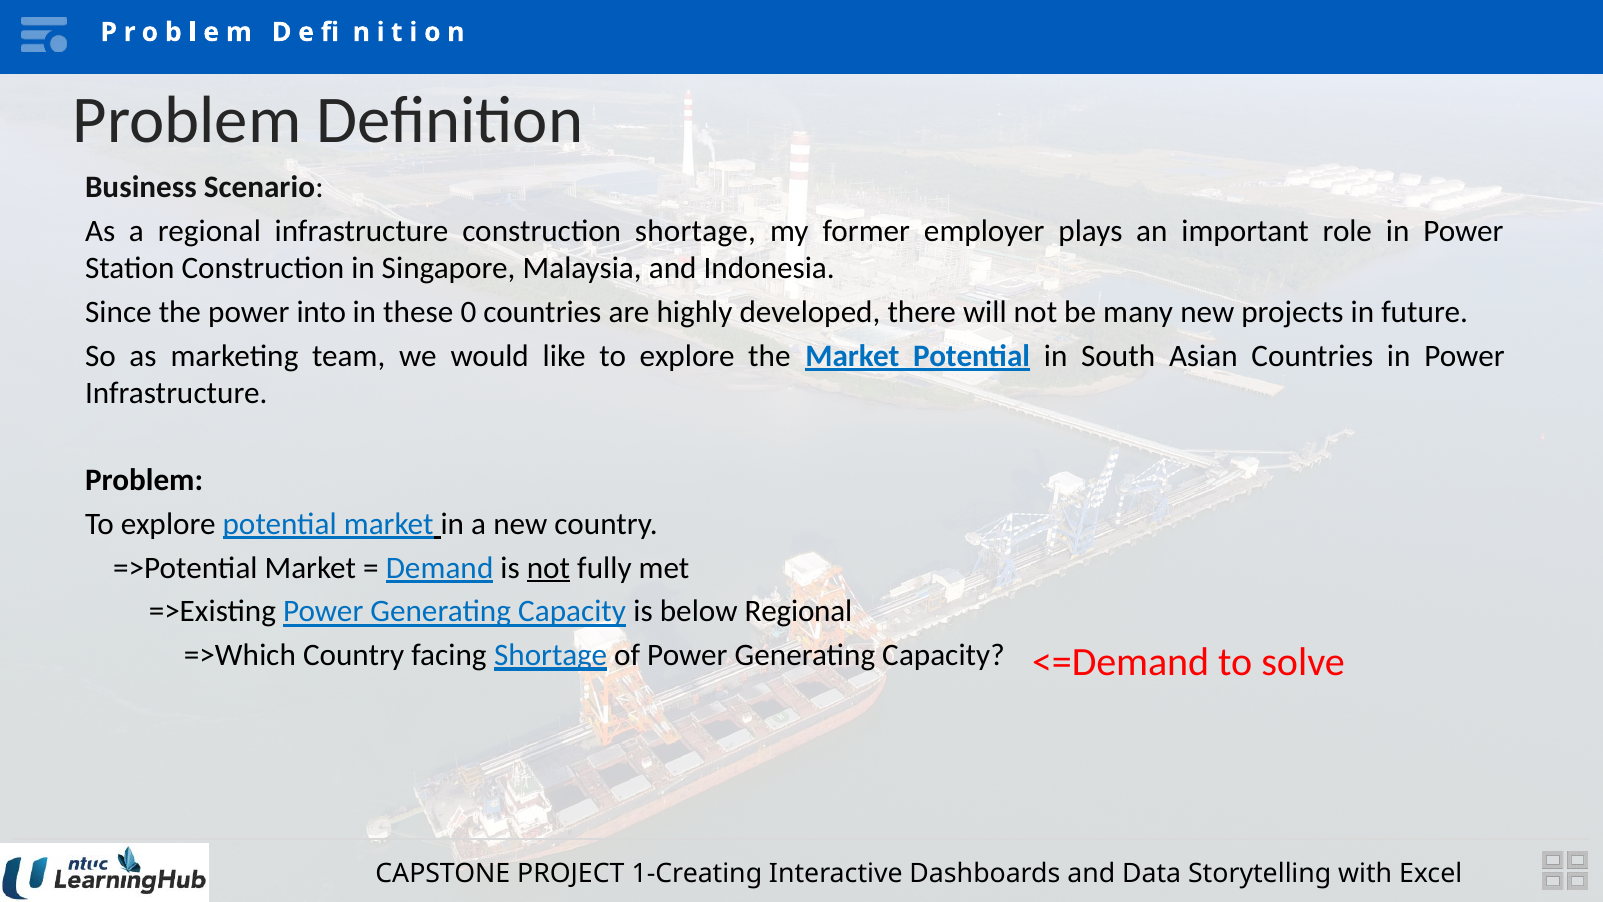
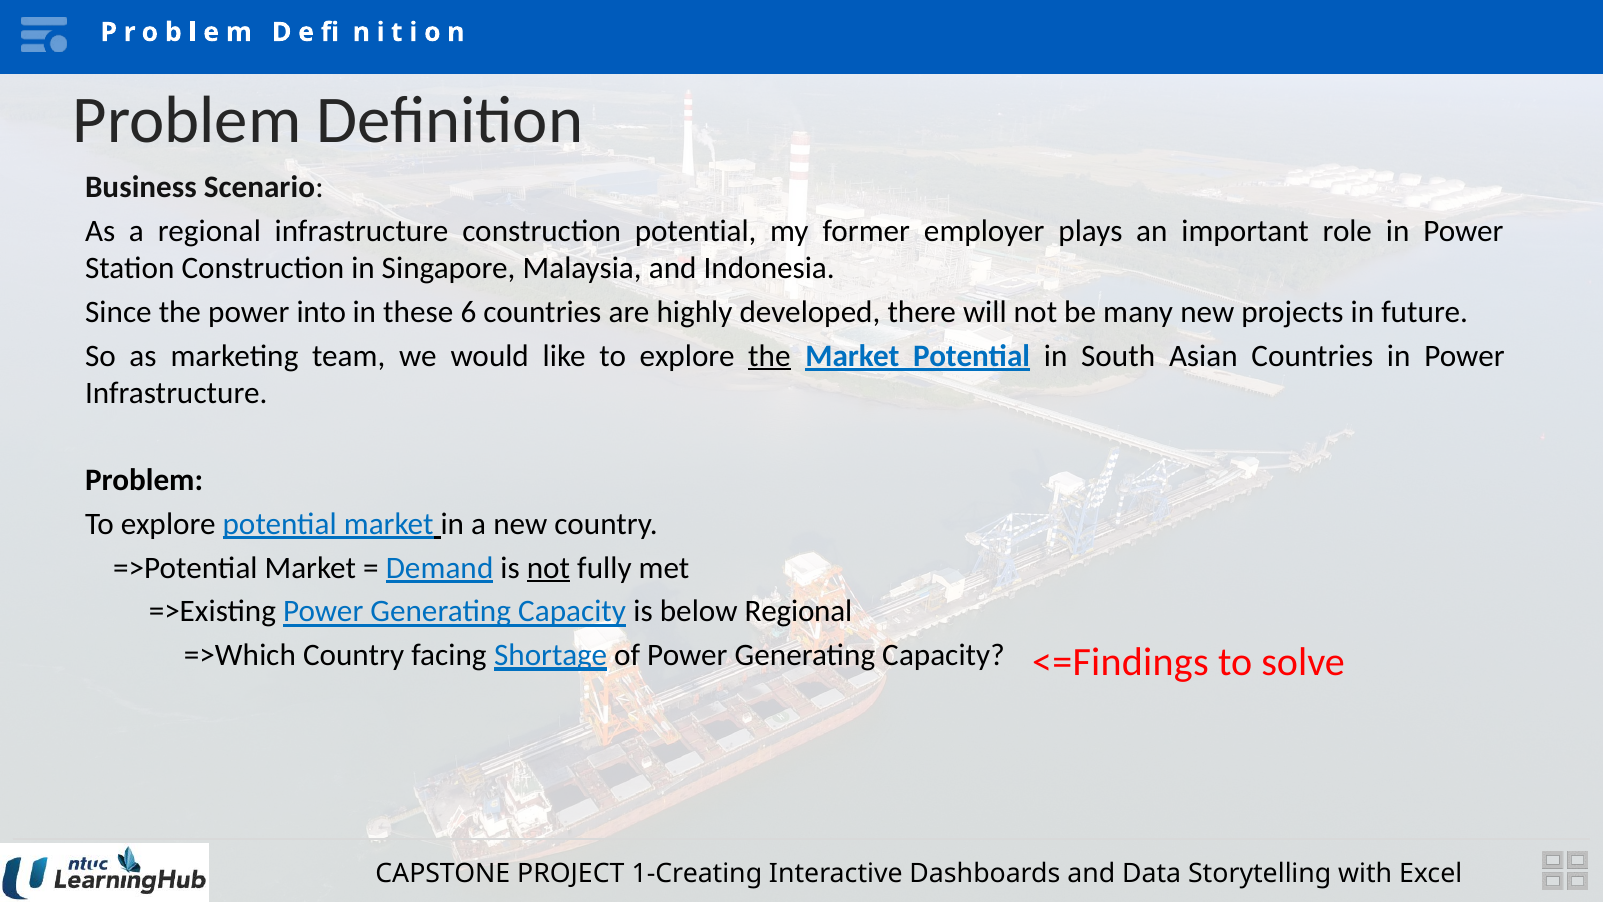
construction shortage: shortage -> potential
0: 0 -> 6
the at (769, 356) underline: none -> present
<=Demand: <=Demand -> <=Findings
